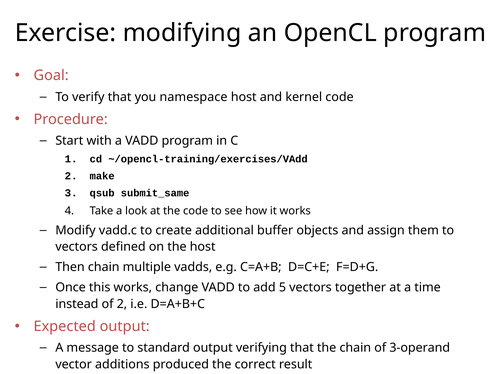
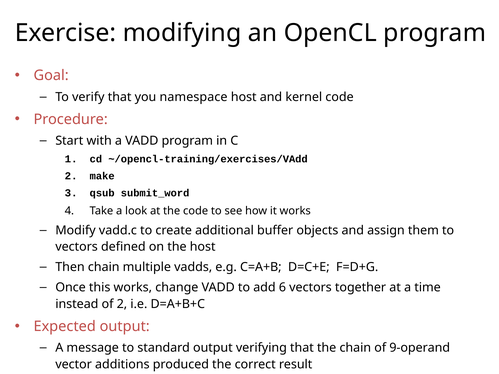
submit_same: submit_same -> submit_word
5: 5 -> 6
3-operand: 3-operand -> 9-operand
